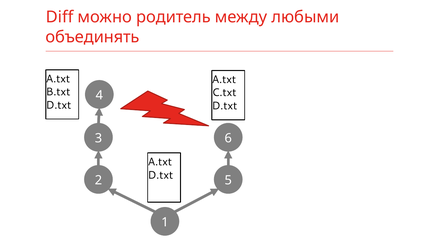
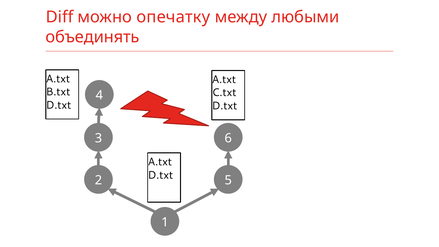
родитель: родитель -> опечатку
